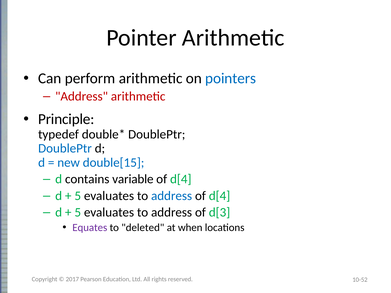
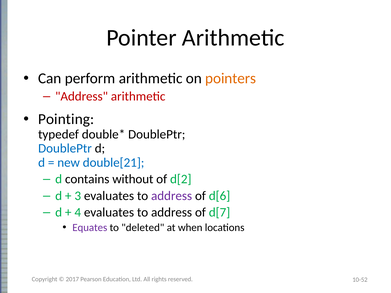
pointers colour: blue -> orange
Principle: Principle -> Pointing
double[15: double[15 -> double[21
variable: variable -> without
d[4 at (181, 179): d[4 -> d[2
5 at (78, 196): 5 -> 3
address at (172, 196) colour: blue -> purple
d[4 at (220, 196): d[4 -> d[6
5 at (78, 213): 5 -> 4
d[3: d[3 -> d[7
